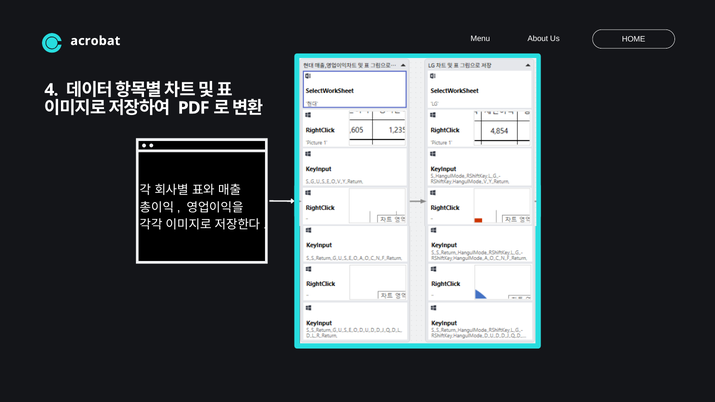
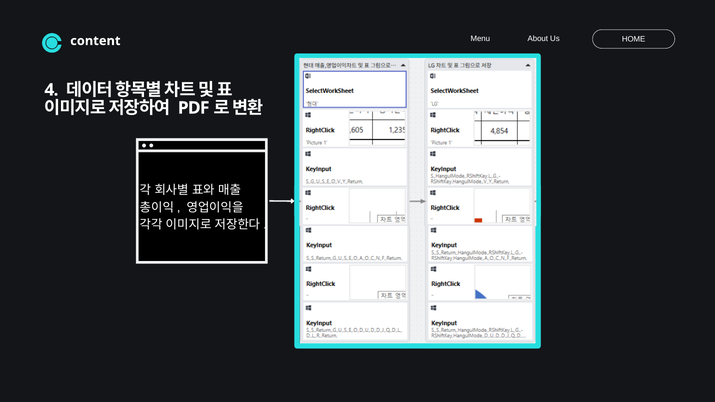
acrobat: acrobat -> content
